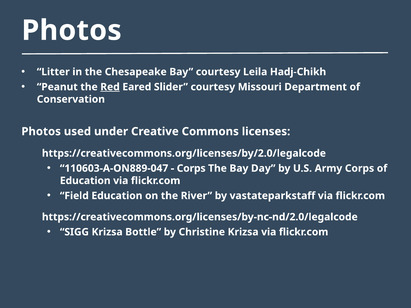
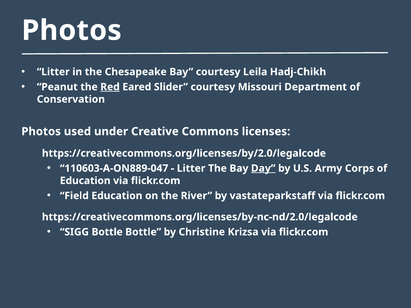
Corps at (191, 168): Corps -> Litter
Day underline: none -> present
SIGG Krizsa: Krizsa -> Bottle
